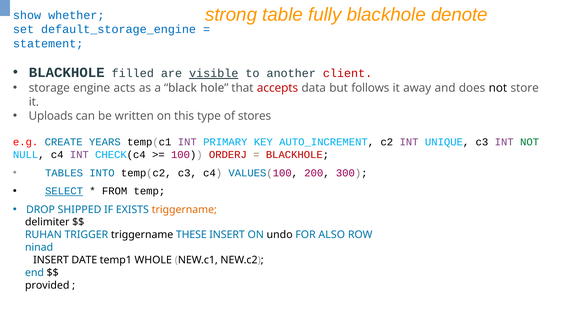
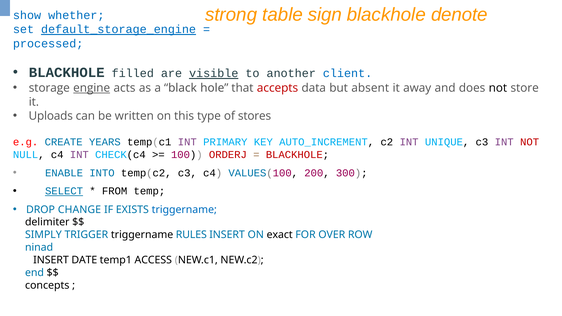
fully: fully -> sign
default_storage_engine underline: none -> present
statement: statement -> processed
client colour: red -> blue
engine underline: none -> present
follows: follows -> absent
NOT at (530, 142) colour: green -> red
TABLES: TABLES -> ENABLE
SHIPPED: SHIPPED -> CHANGE
triggername at (184, 210) colour: orange -> blue
RUHAN: RUHAN -> SIMPLY
THESE: THESE -> RULES
undo: undo -> exact
ALSO: ALSO -> OVER
WHOLE: WHOLE -> ACCESS
provided: provided -> concepts
